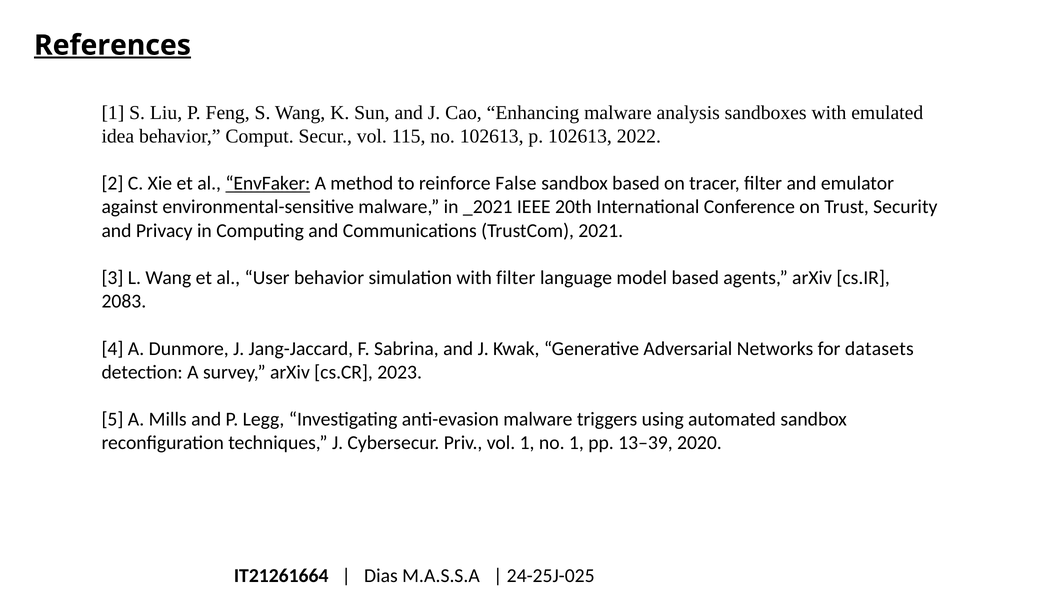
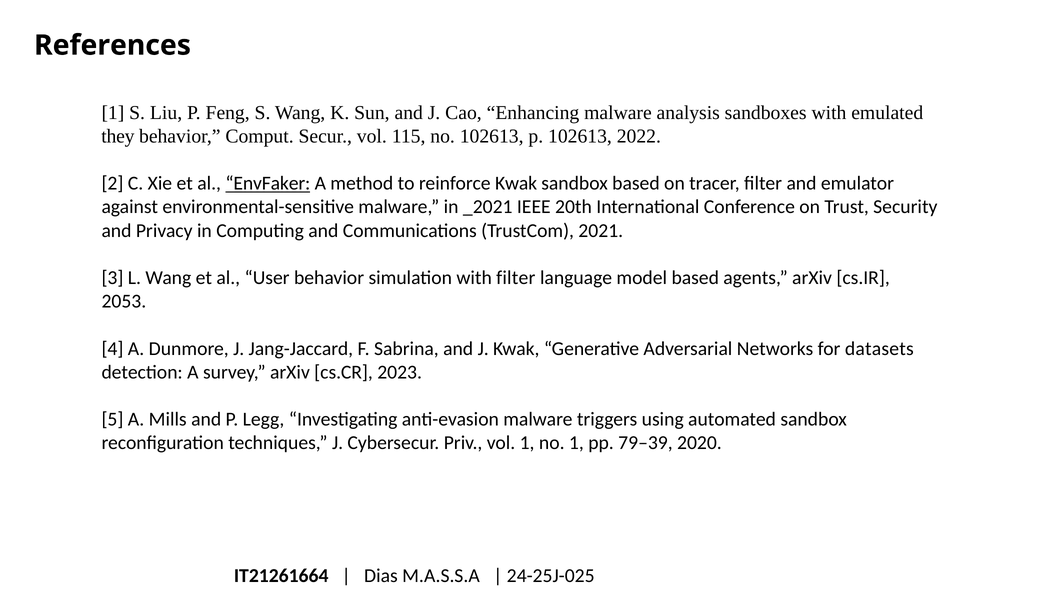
References underline: present -> none
idea: idea -> they
reinforce False: False -> Kwak
2083: 2083 -> 2053
13–39: 13–39 -> 79–39
